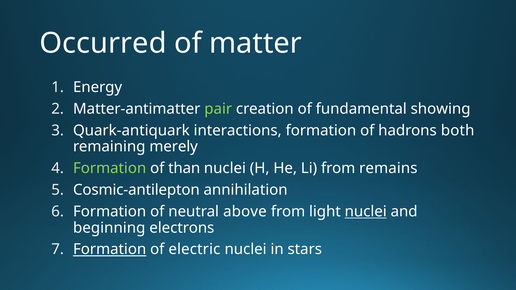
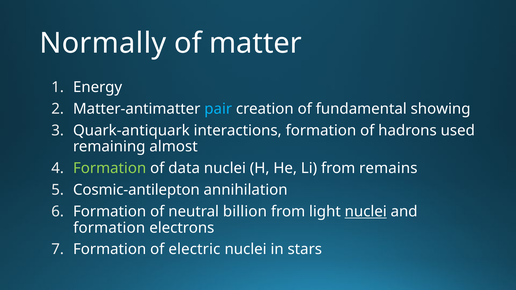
Occurred: Occurred -> Normally
pair colour: light green -> light blue
both: both -> used
merely: merely -> almost
than: than -> data
above: above -> billion
beginning at (109, 228): beginning -> formation
Formation at (110, 250) underline: present -> none
